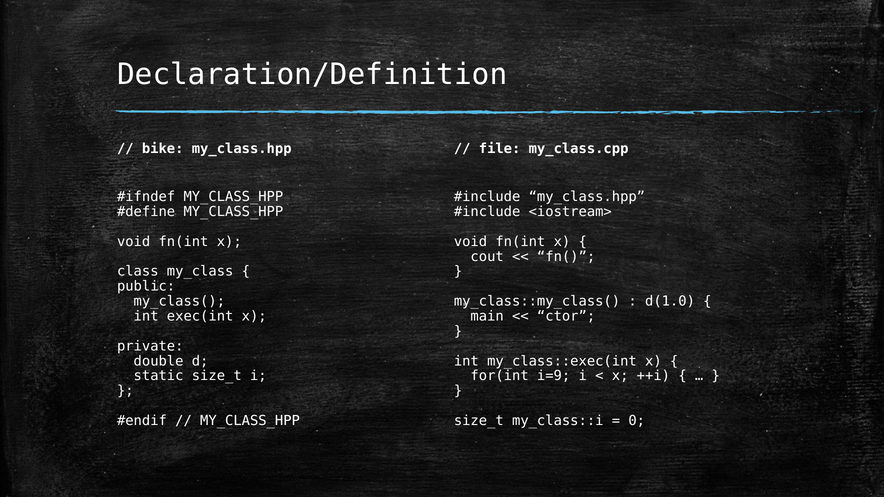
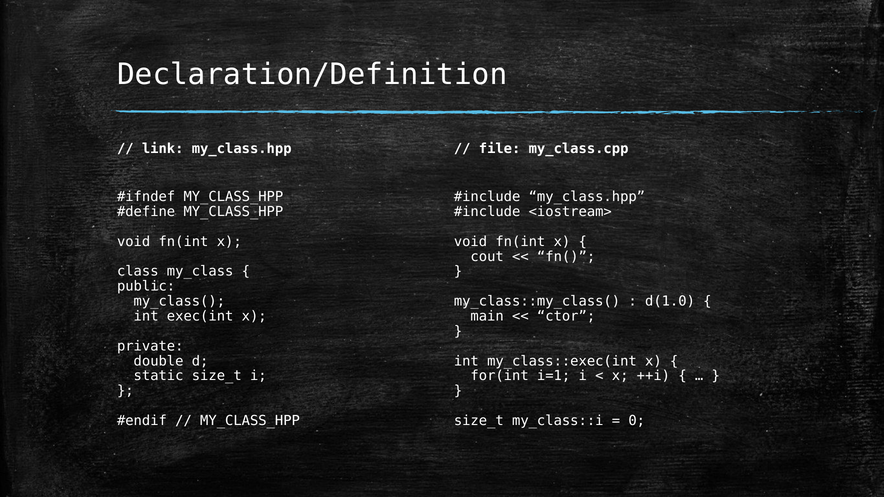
bike: bike -> link
i=9: i=9 -> i=1
